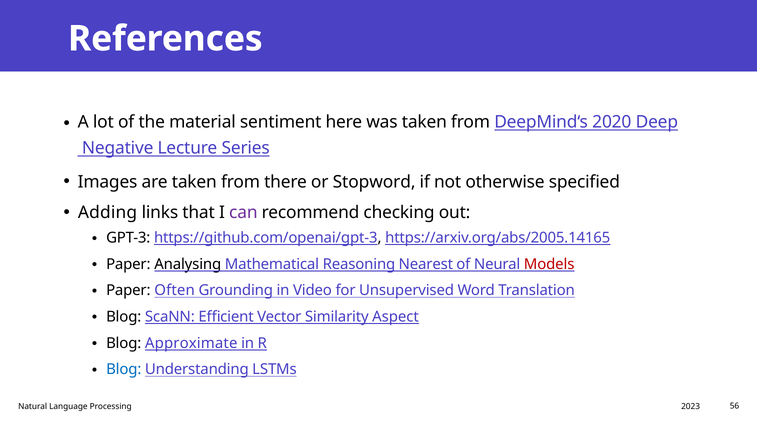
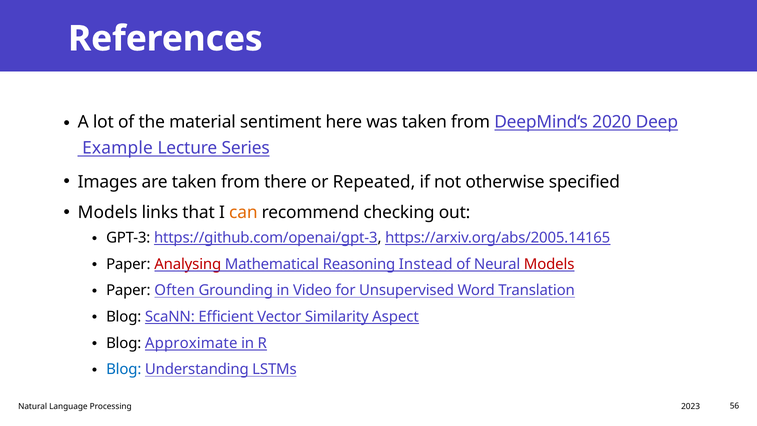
Negative: Negative -> Example
Stopword: Stopword -> Repeated
Adding at (108, 212): Adding -> Models
can colour: purple -> orange
Analysing colour: black -> red
Nearest: Nearest -> Instead
